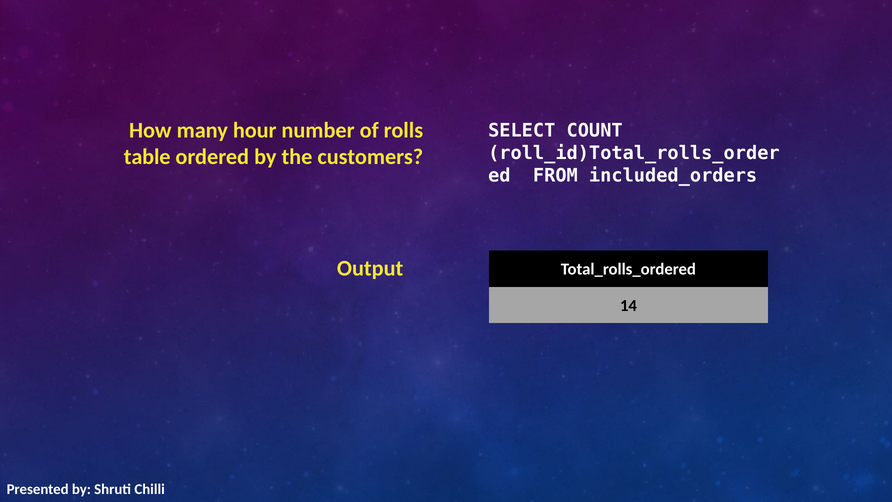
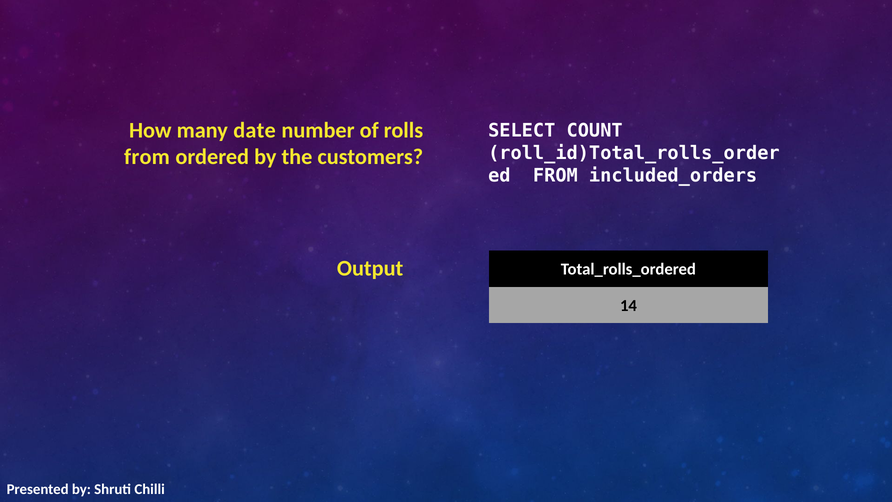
hour: hour -> date
table at (147, 157): table -> from
